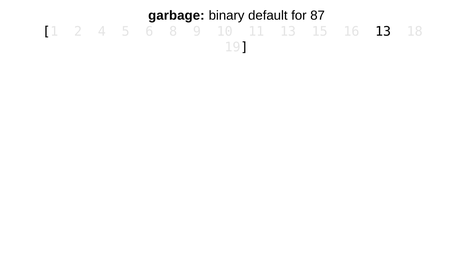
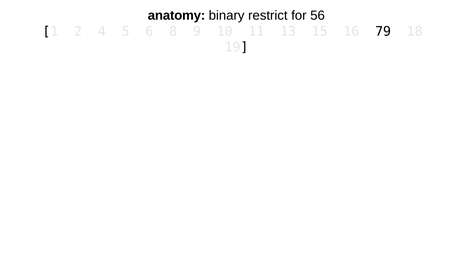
garbage: garbage -> anatomy
default: default -> restrict
87: 87 -> 56
16 13: 13 -> 79
